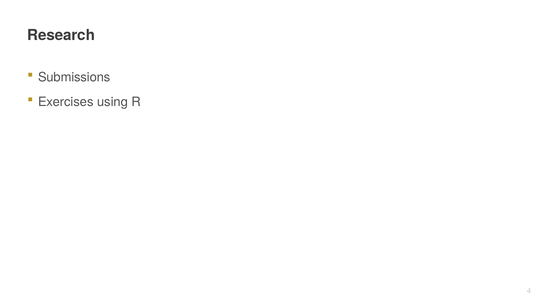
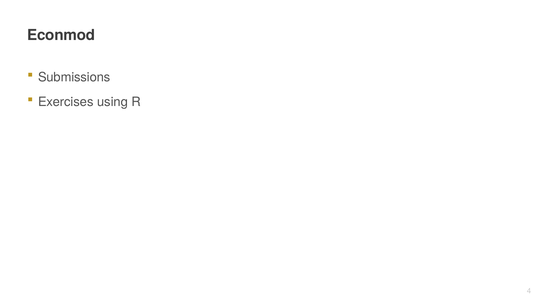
Research: Research -> Econmod
